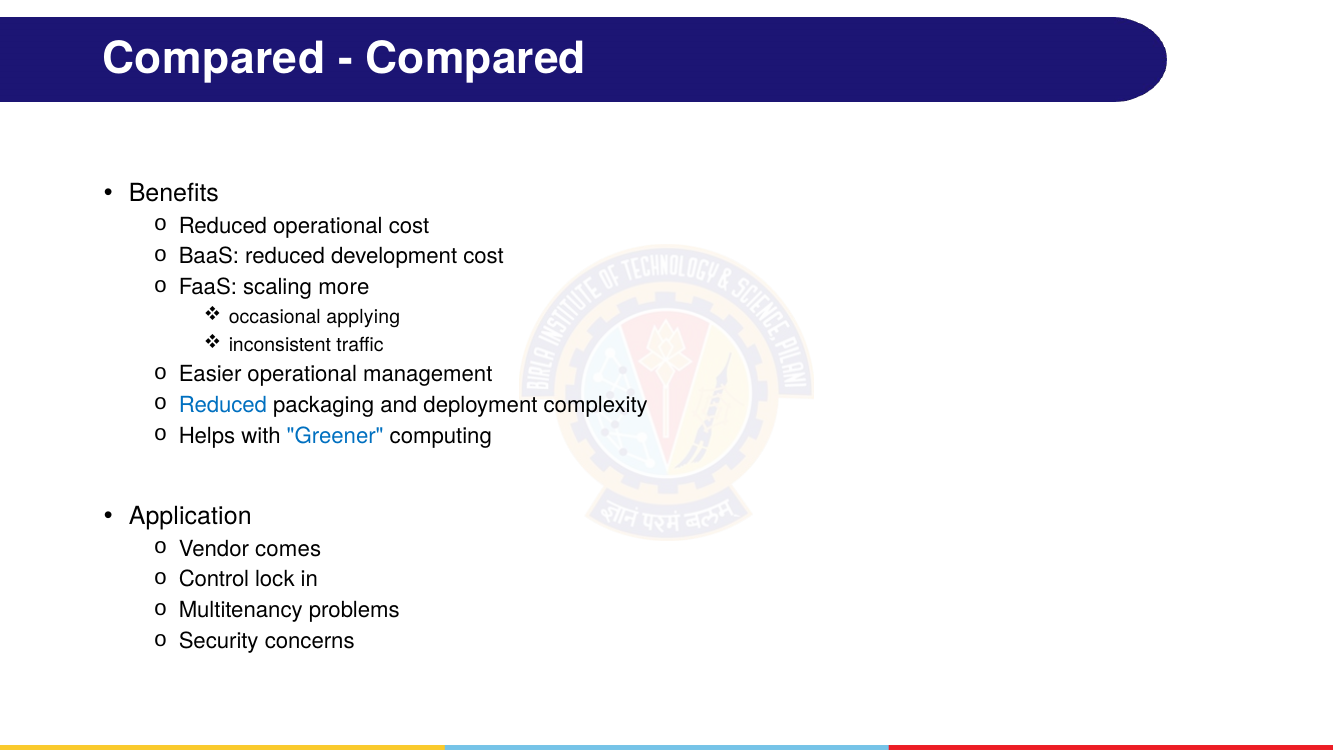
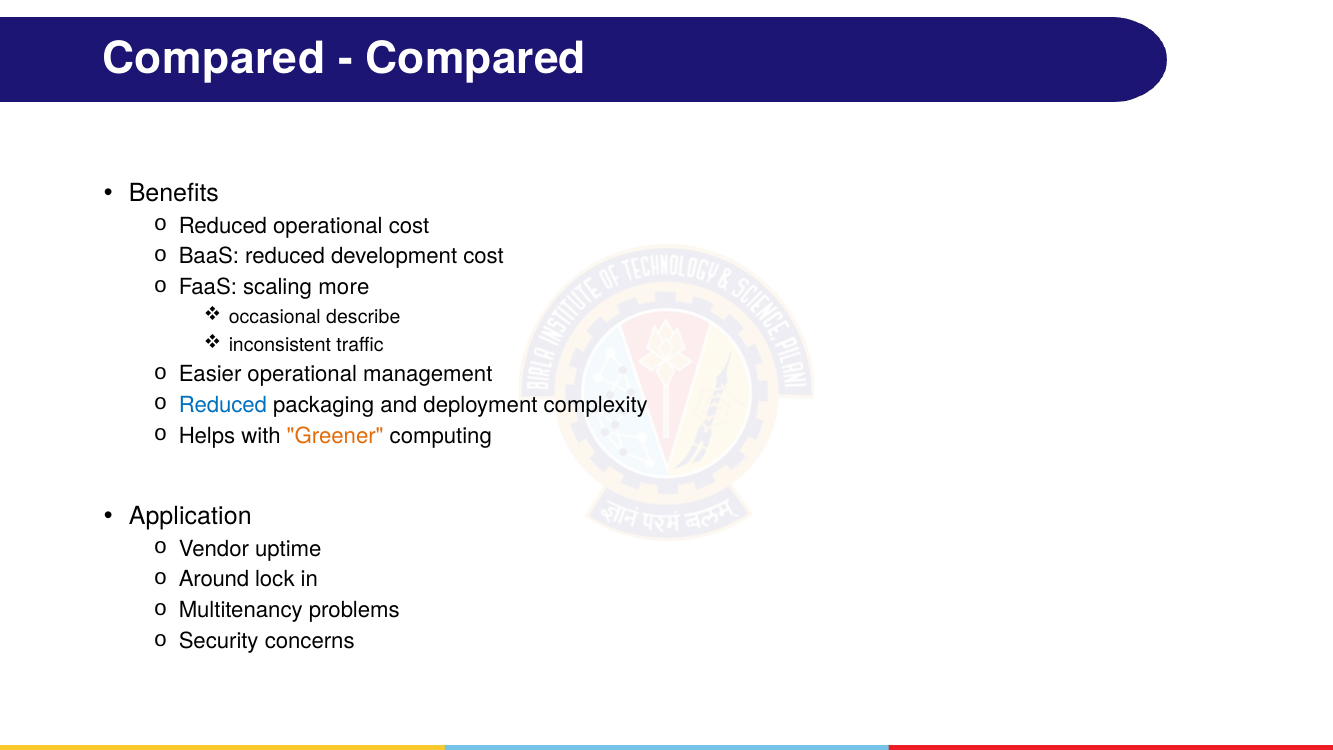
applying: applying -> describe
Greener colour: blue -> orange
comes: comes -> uptime
Control: Control -> Around
